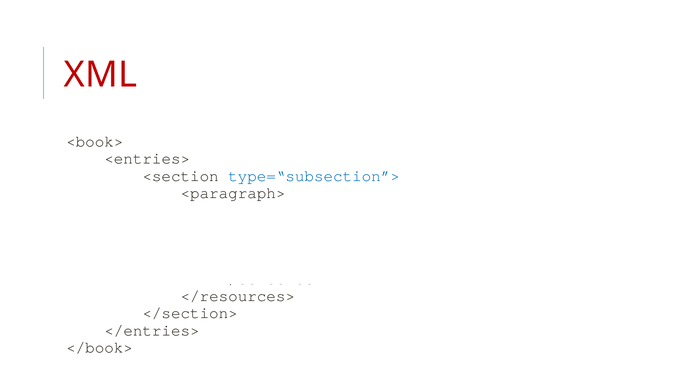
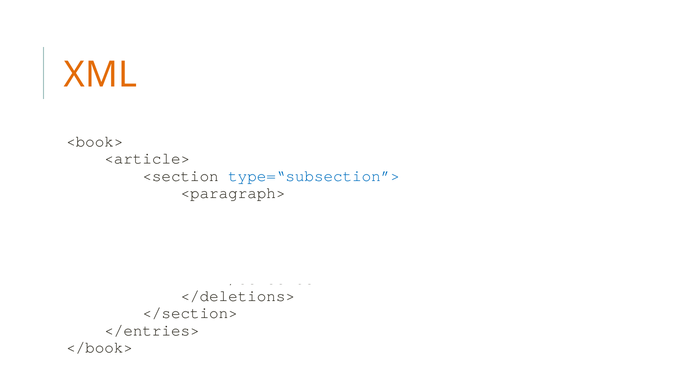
XML colour: red -> orange
<entries>: <entries> -> <article>
</resources>: </resources> -> </deletions>
